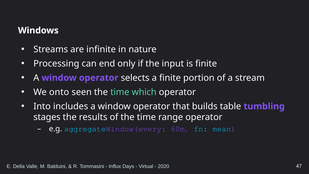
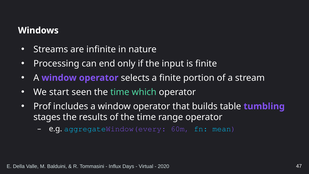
onto: onto -> start
Into: Into -> Prof
